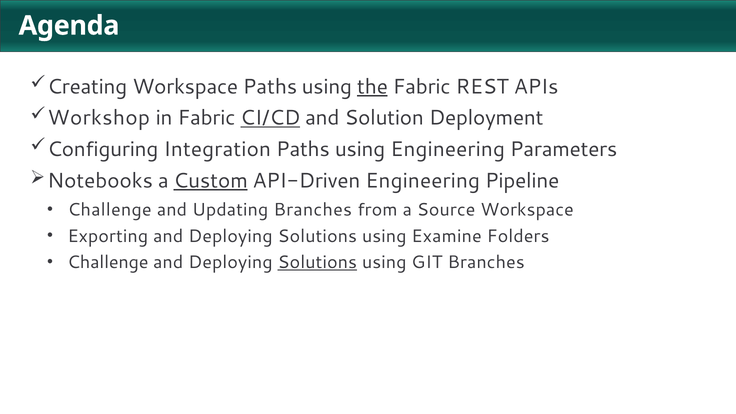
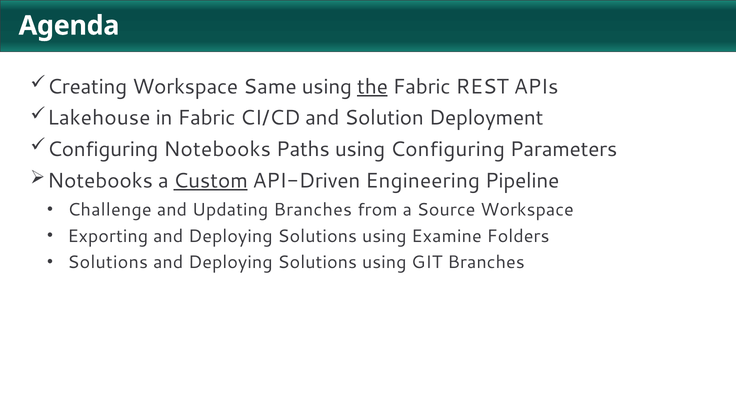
Workspace Paths: Paths -> Same
Workshop: Workshop -> Lakehouse
CI/CD underline: present -> none
Configuring Integration: Integration -> Notebooks
using Engineering: Engineering -> Configuring
Challenge at (108, 262): Challenge -> Solutions
Solutions at (317, 262) underline: present -> none
